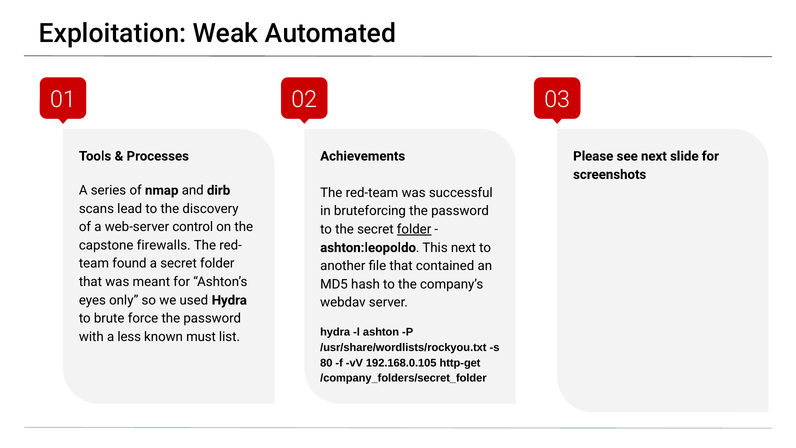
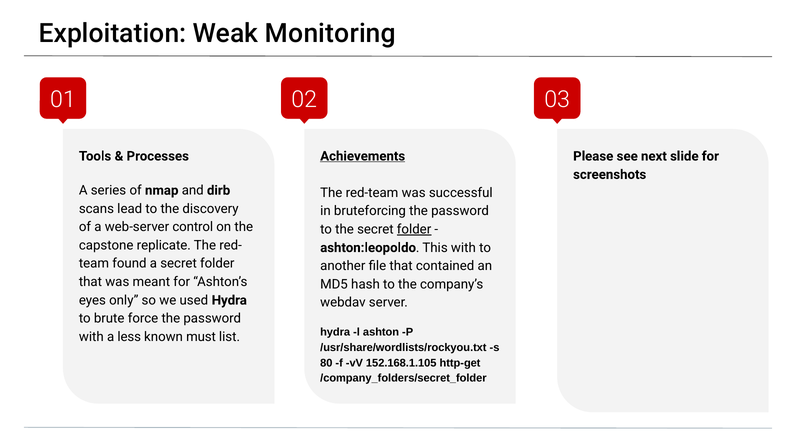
Automated: Automated -> Monitoring
Achievements underline: none -> present
firewalls: firewalls -> replicate
This next: next -> with
192.168.0.105: 192.168.0.105 -> 152.168.1.105
